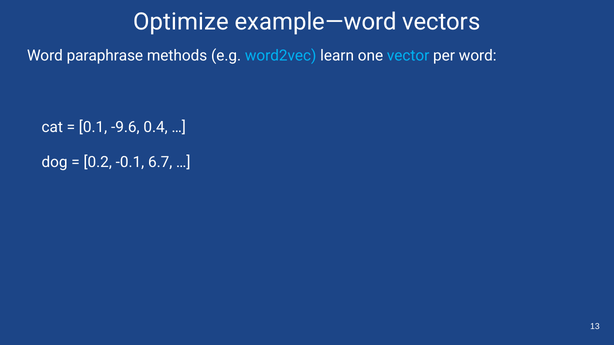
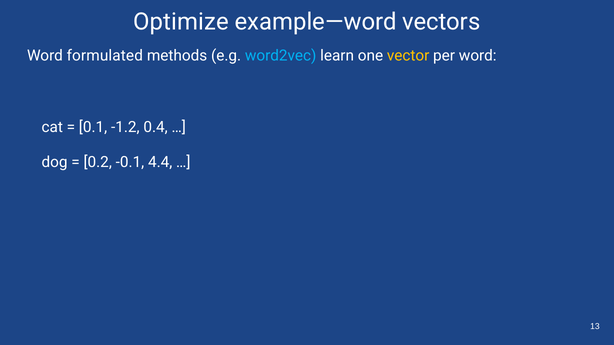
paraphrase: paraphrase -> formulated
vector colour: light blue -> yellow
-9.6: -9.6 -> -1.2
6.7: 6.7 -> 4.4
